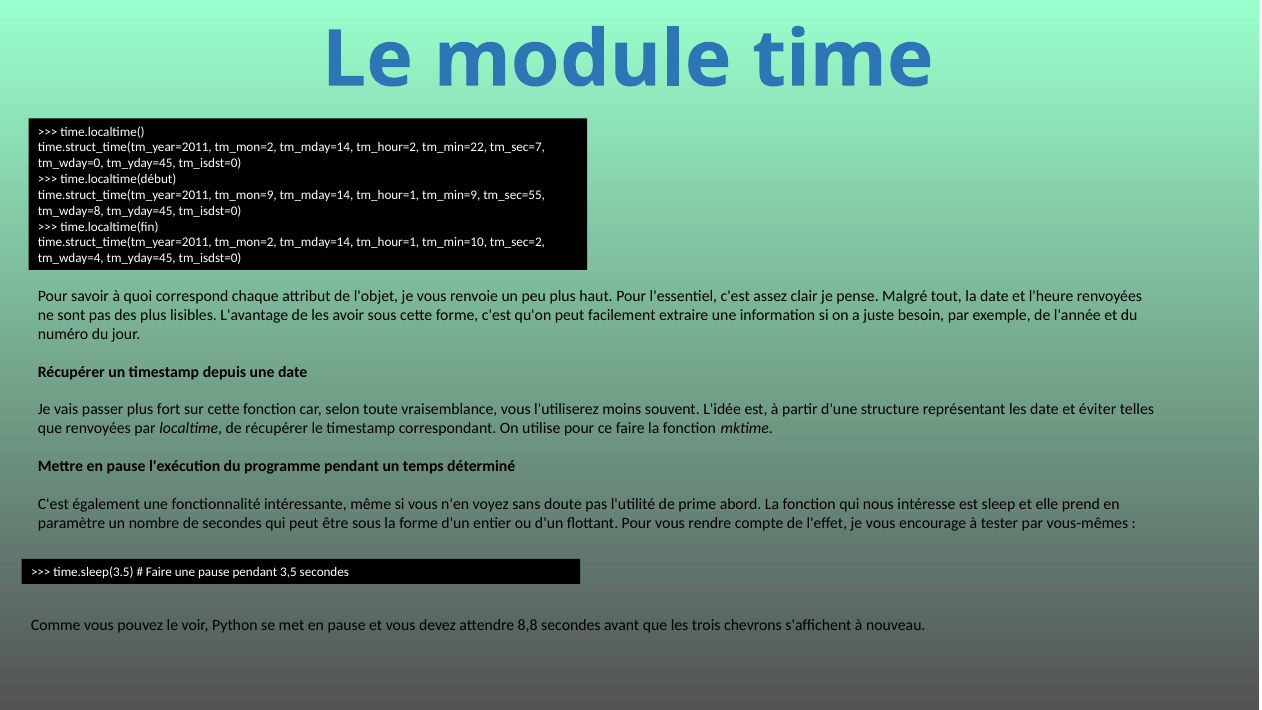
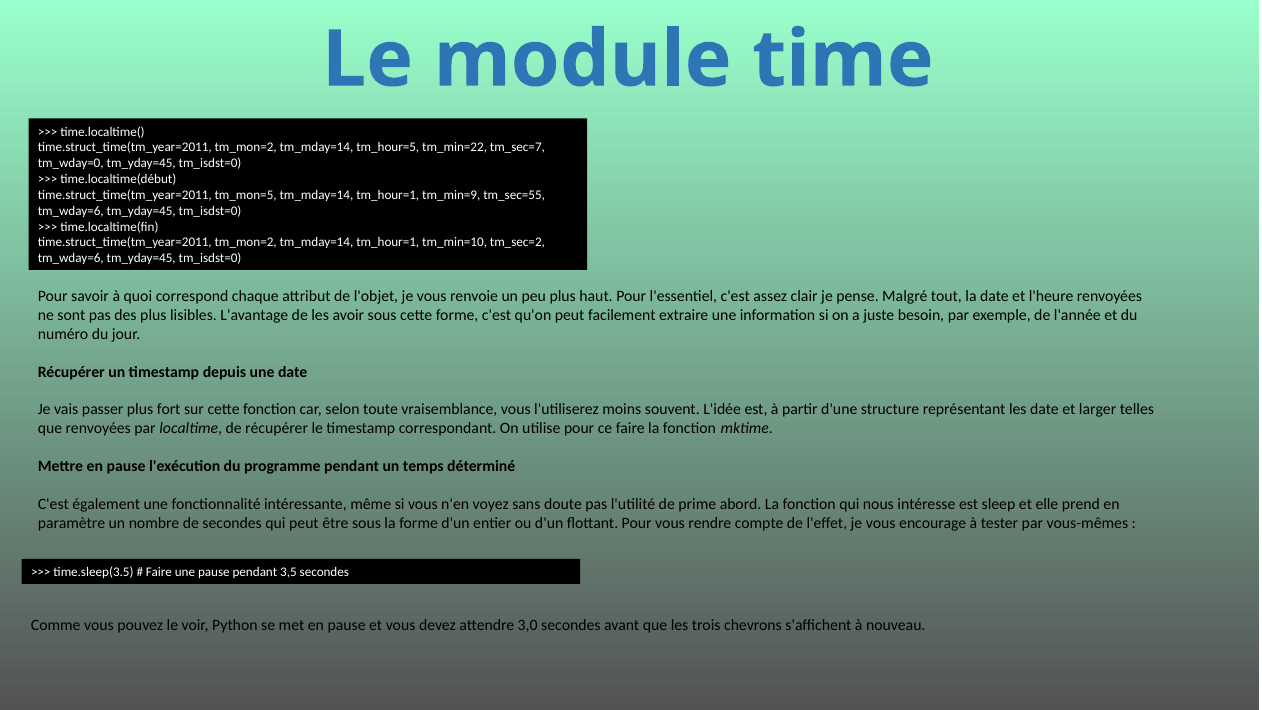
tm_hour=2: tm_hour=2 -> tm_hour=5
tm_mon=9: tm_mon=9 -> tm_mon=5
tm_wday=8 at (71, 211): tm_wday=8 -> tm_wday=6
tm_wday=4 at (71, 258): tm_wday=4 -> tm_wday=6
éviter: éviter -> larger
8,8: 8,8 -> 3,0
